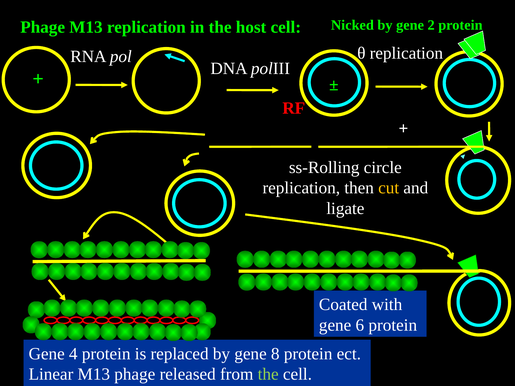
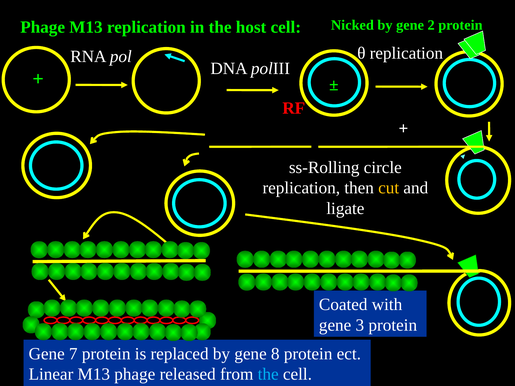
6: 6 -> 3
4: 4 -> 7
the at (268, 375) colour: light green -> light blue
